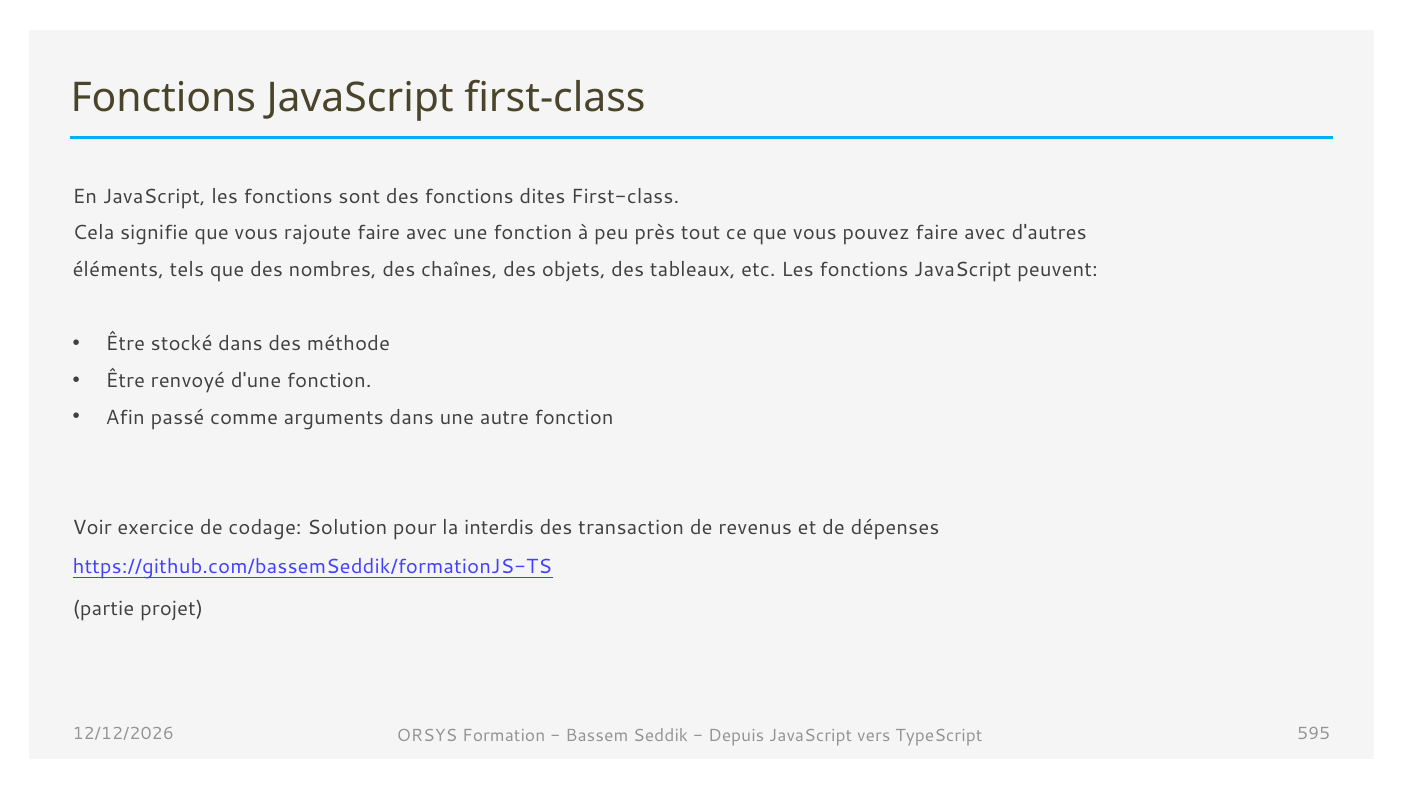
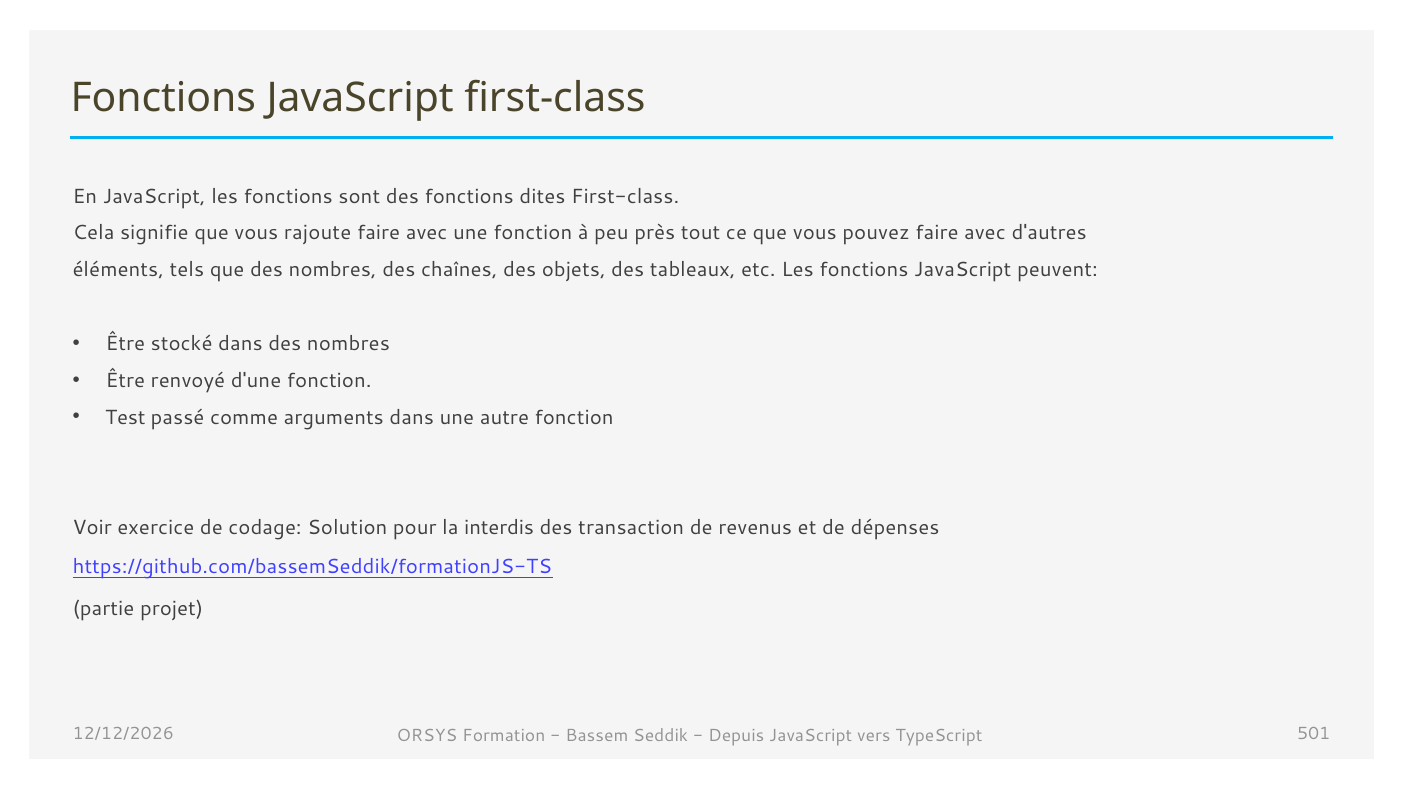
dans des méthode: méthode -> nombres
Afin: Afin -> Test
595: 595 -> 501
